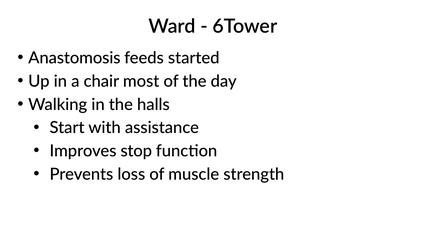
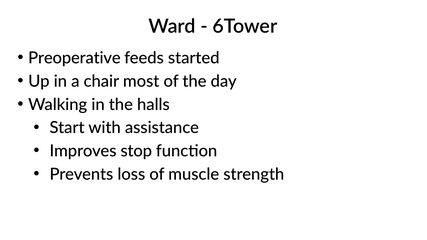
Anastomosis: Anastomosis -> Preoperative
